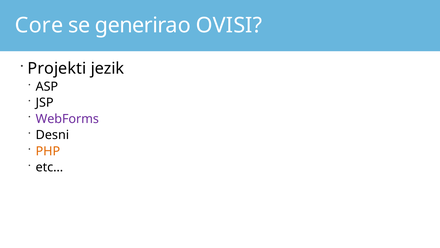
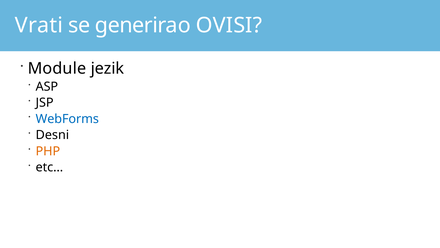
Core: Core -> Vrati
Projekti: Projekti -> Module
WebForms colour: purple -> blue
